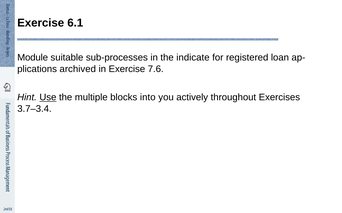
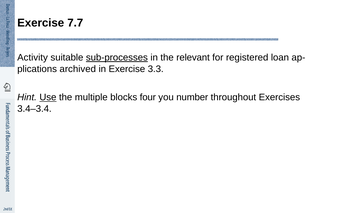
6.1: 6.1 -> 7.7
Module: Module -> Activity
sub-processes underline: none -> present
indicate: indicate -> relevant
7.6: 7.6 -> 3.3
into: into -> four
actively: actively -> number
3.7–3.4: 3.7–3.4 -> 3.4–3.4
